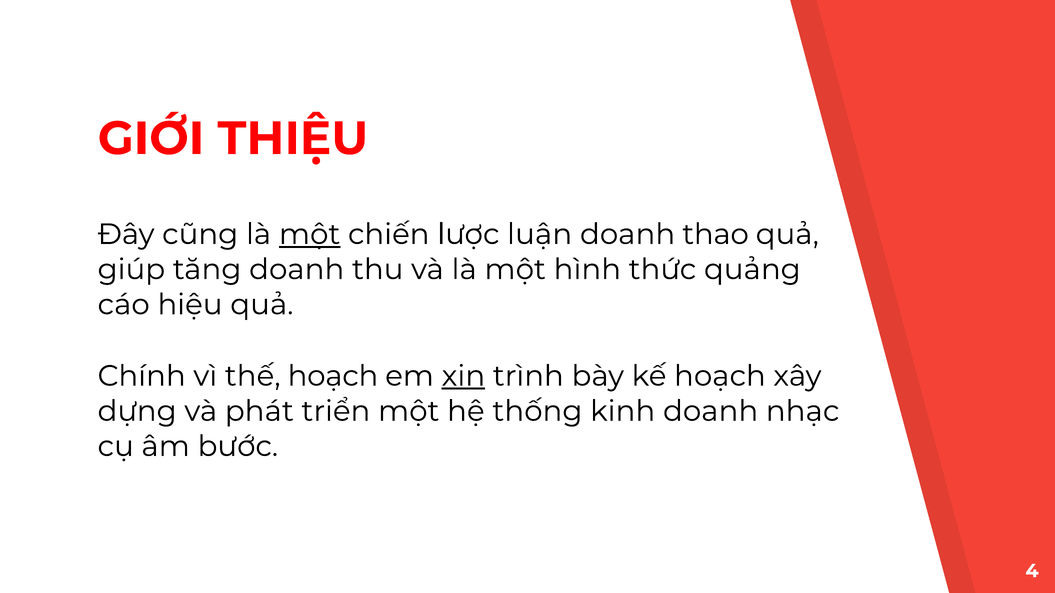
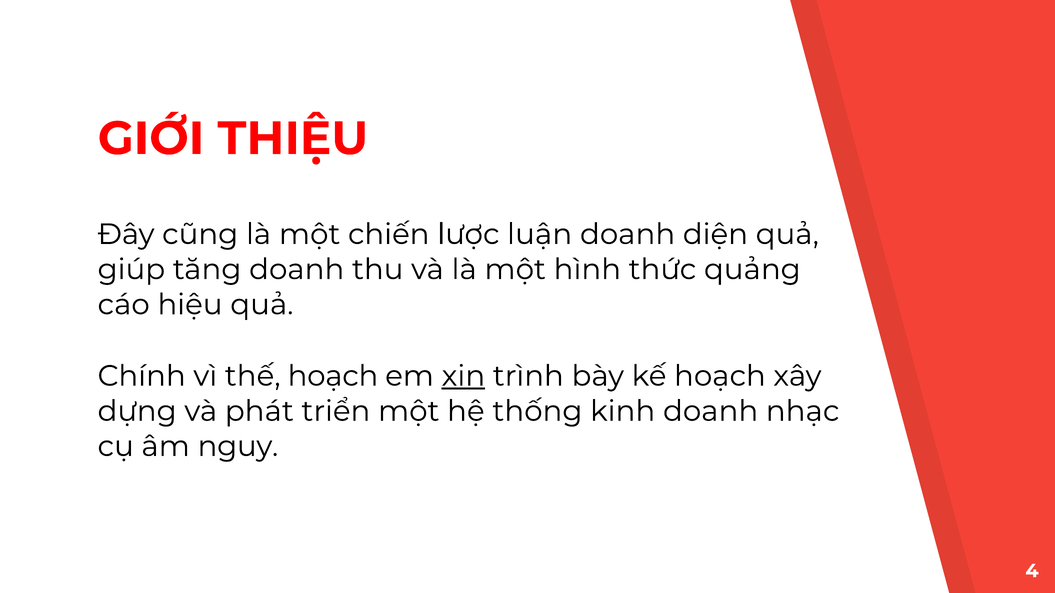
một at (310, 234) underline: present -> none
thao: thao -> diện
bước: bước -> nguy
